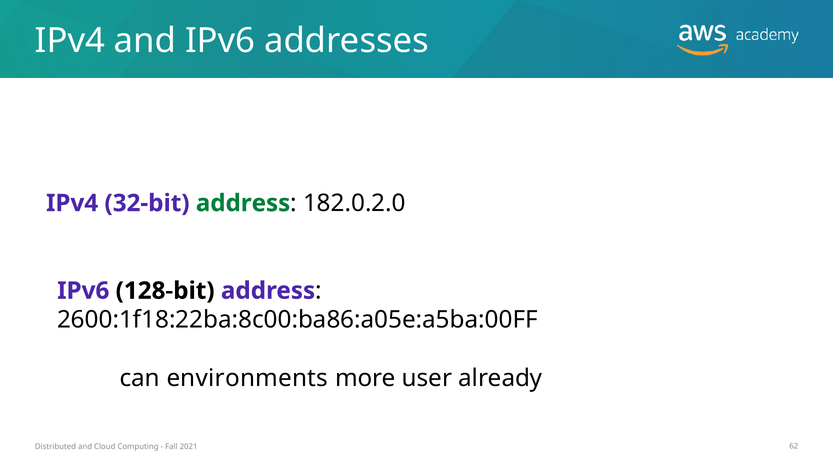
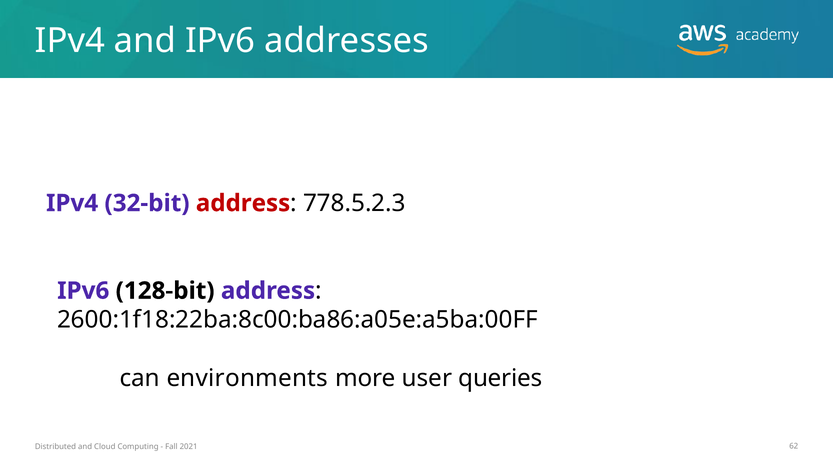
address at (243, 203) colour: green -> red
182.0.2.0: 182.0.2.0 -> 778.5.2.3
already: already -> queries
